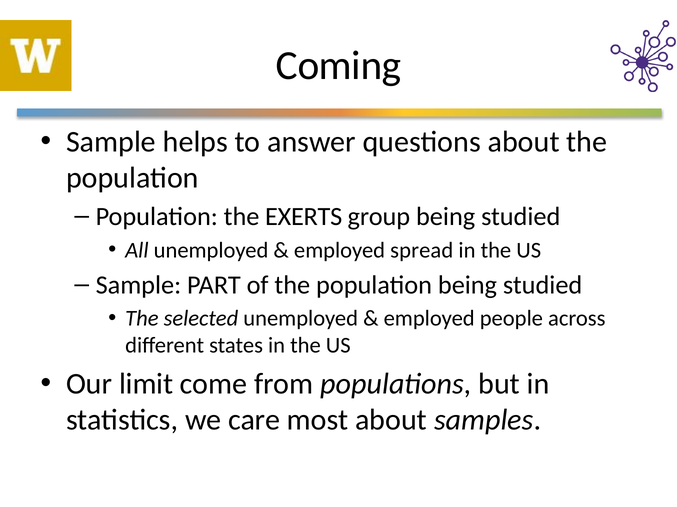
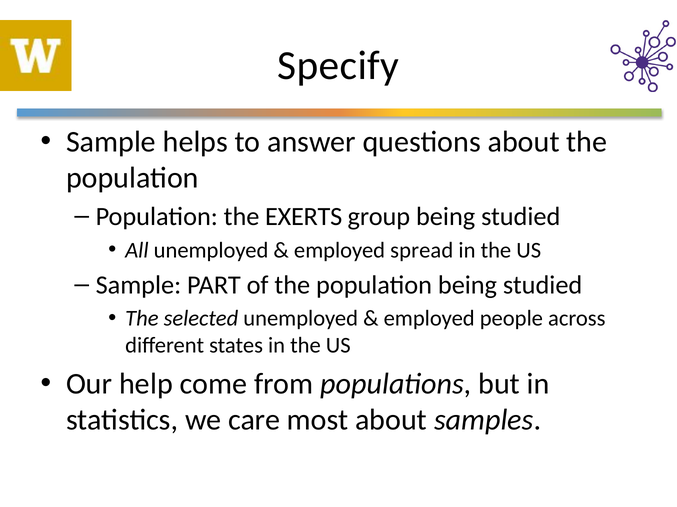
Coming: Coming -> Specify
limit: limit -> help
